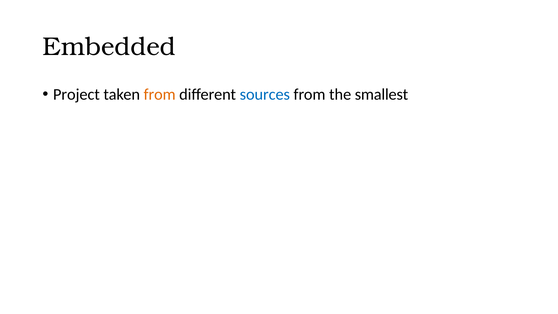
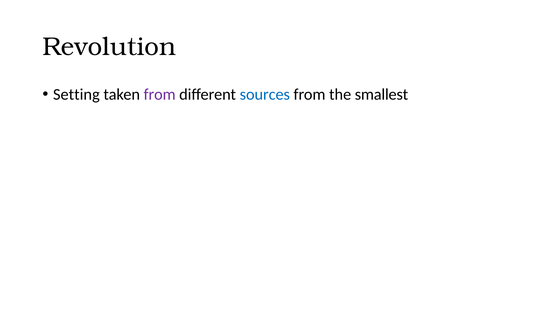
Embedded: Embedded -> Revolution
Project: Project -> Setting
from at (160, 94) colour: orange -> purple
